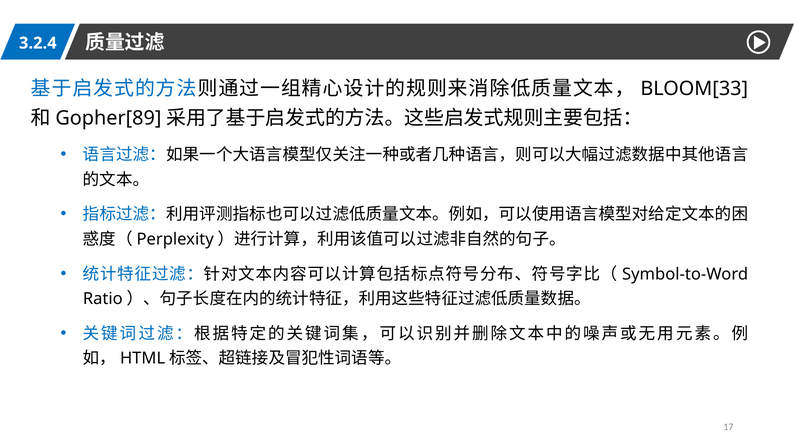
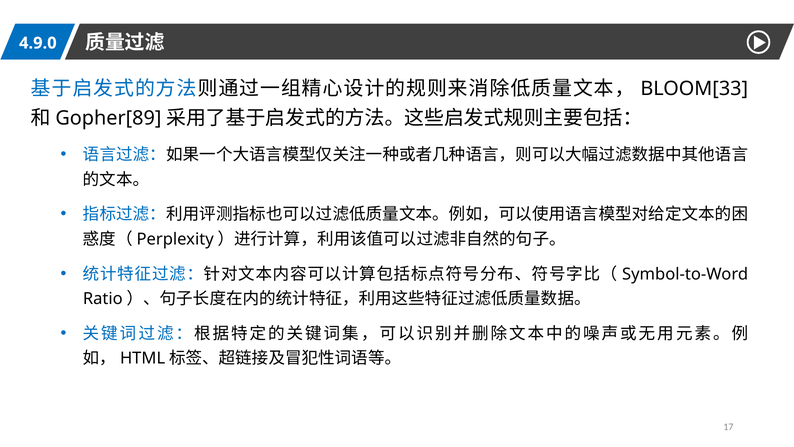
3.2.4: 3.2.4 -> 4.9.0
